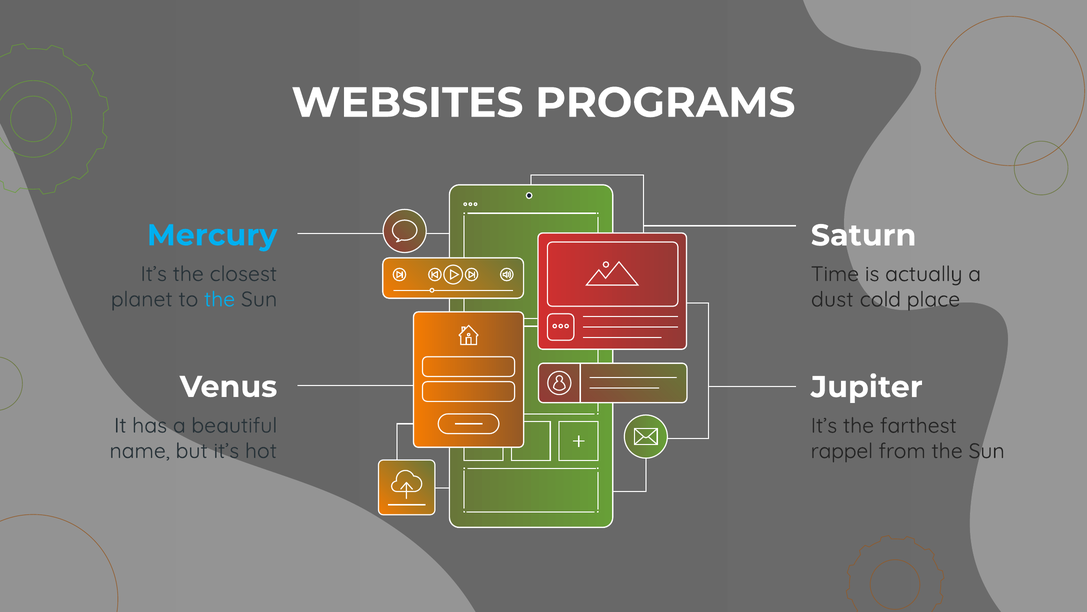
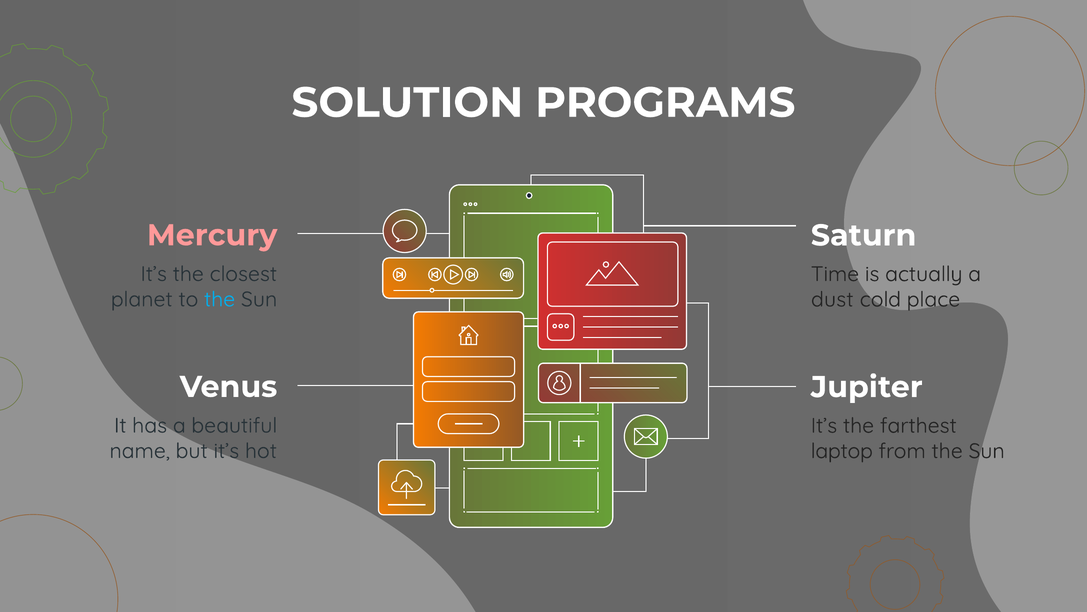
WEBSITES: WEBSITES -> SOLUTION
Mercury colour: light blue -> pink
rappel: rappel -> laptop
